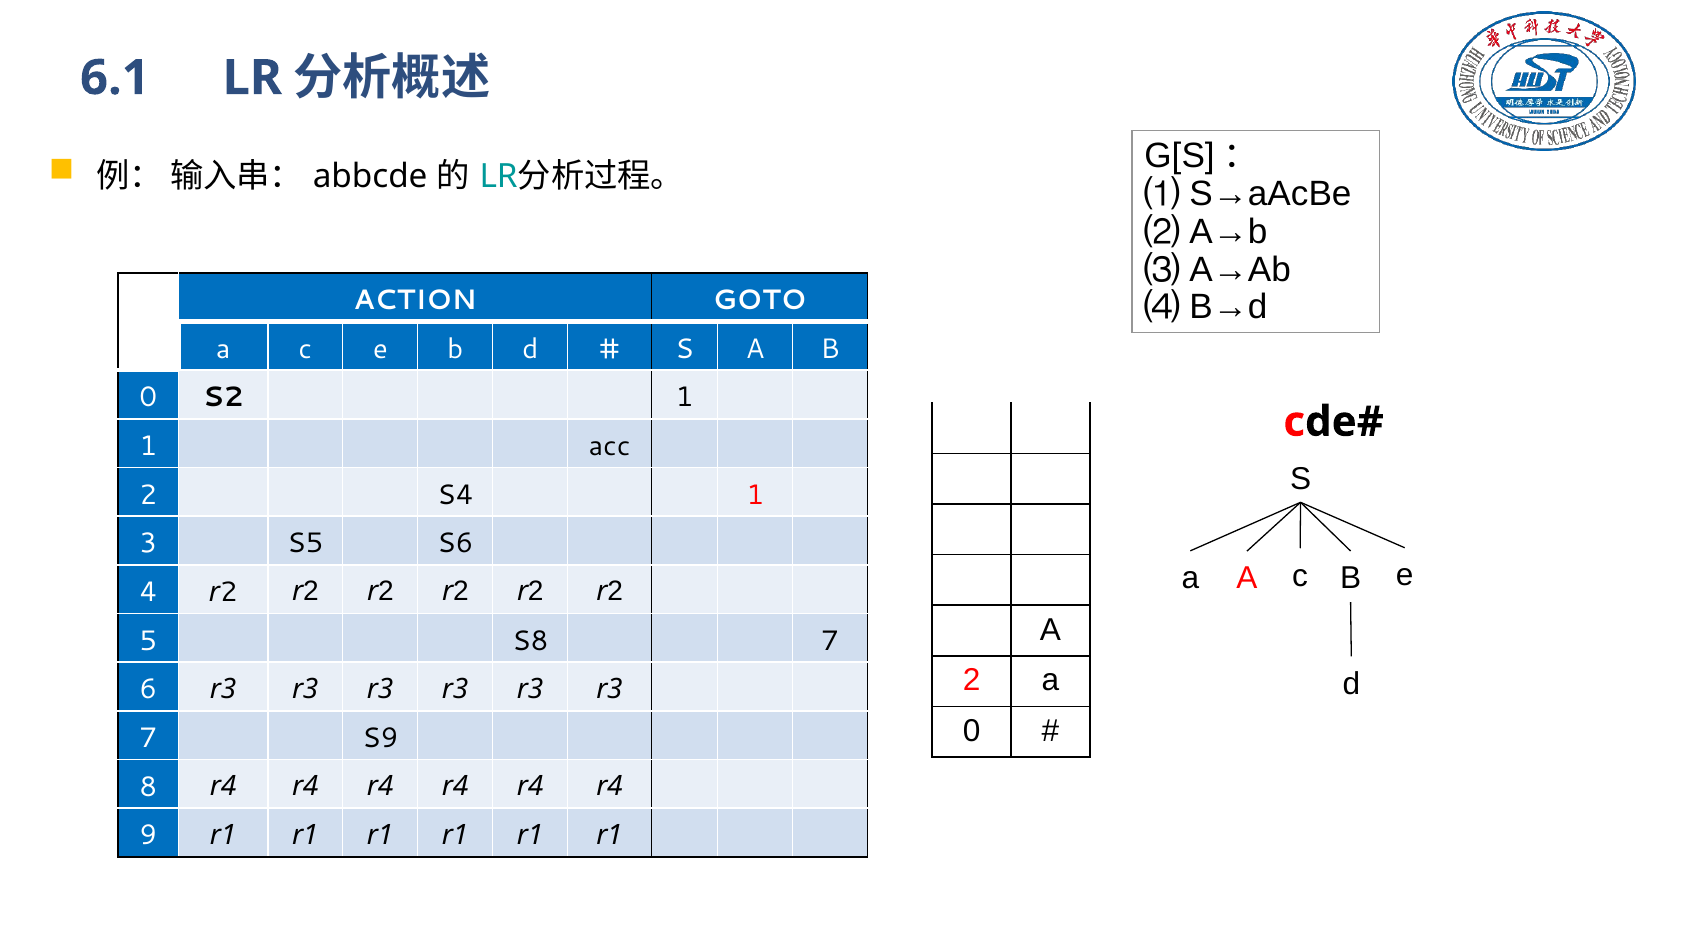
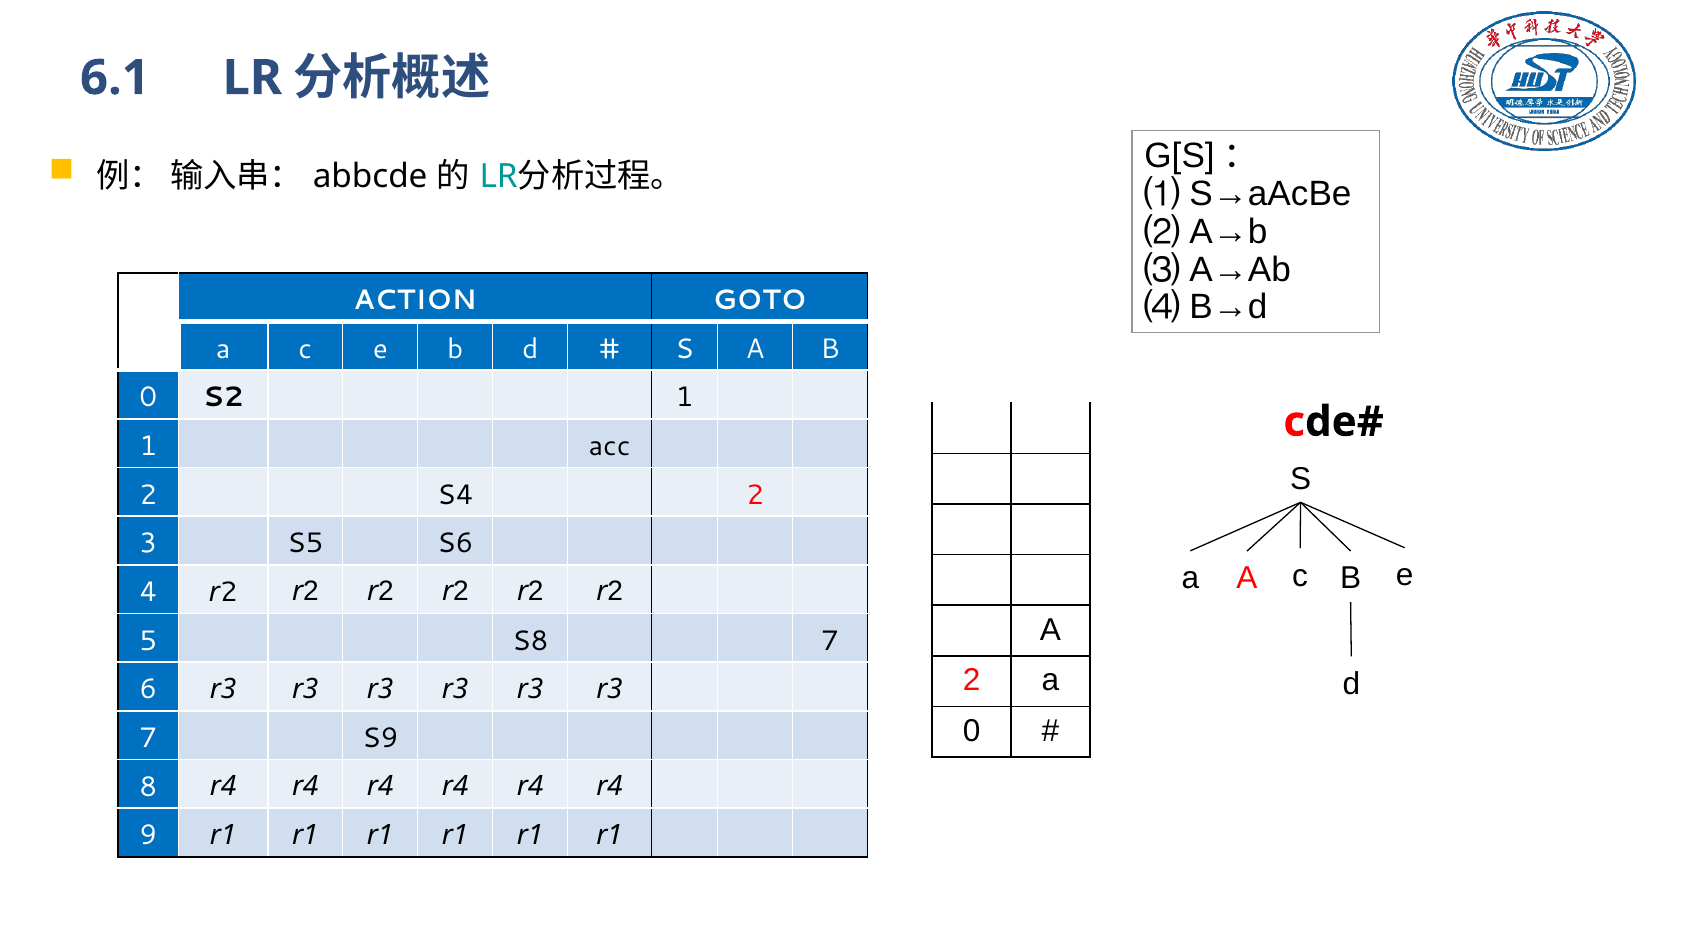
S4 1: 1 -> 2
